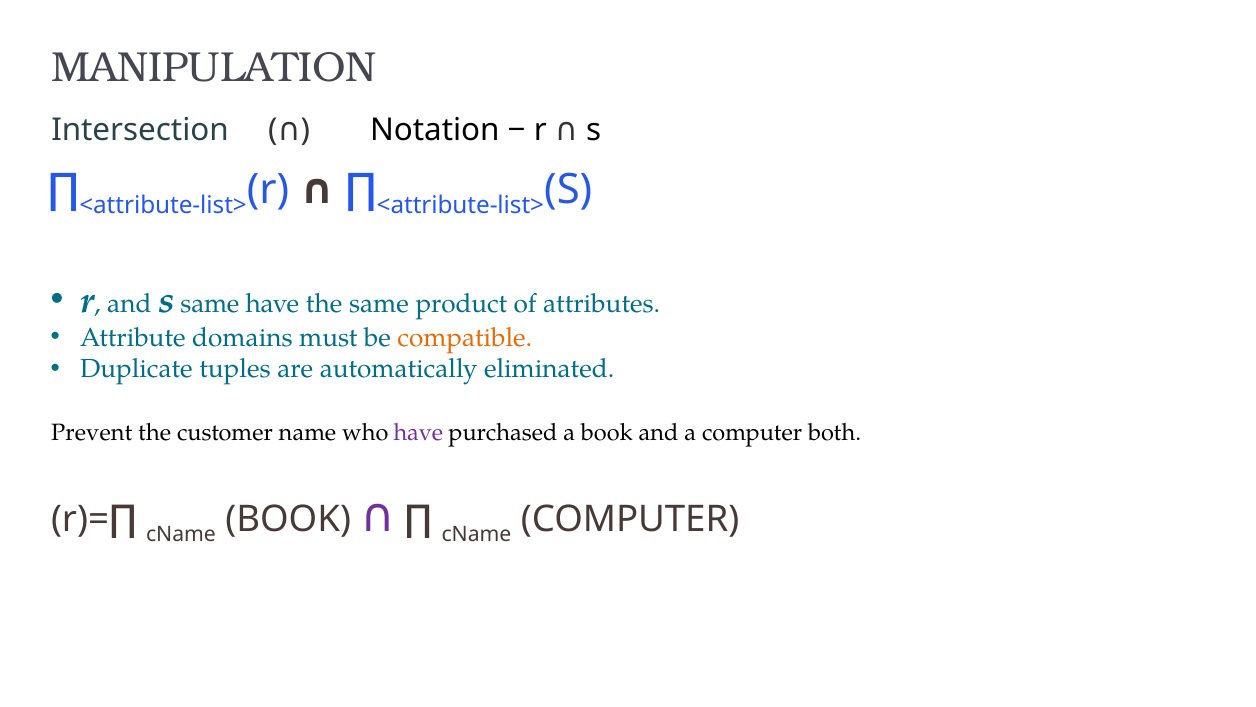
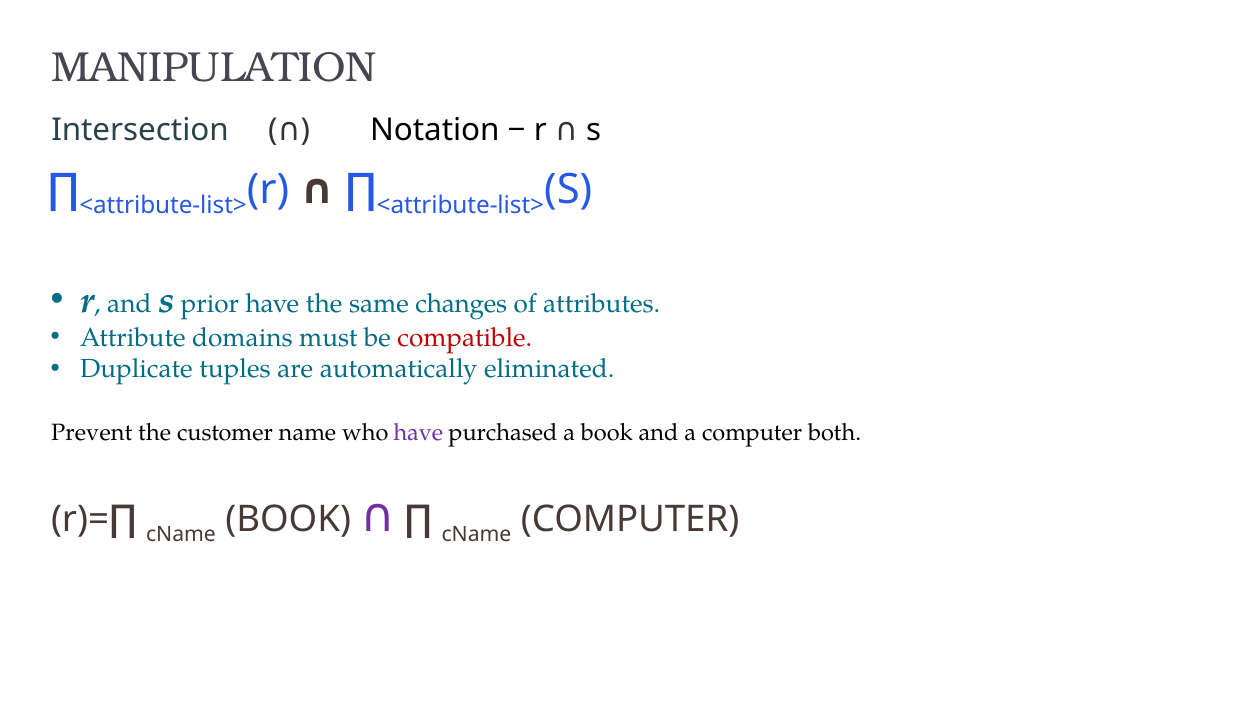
s same: same -> prior
product: product -> changes
compatible colour: orange -> red
